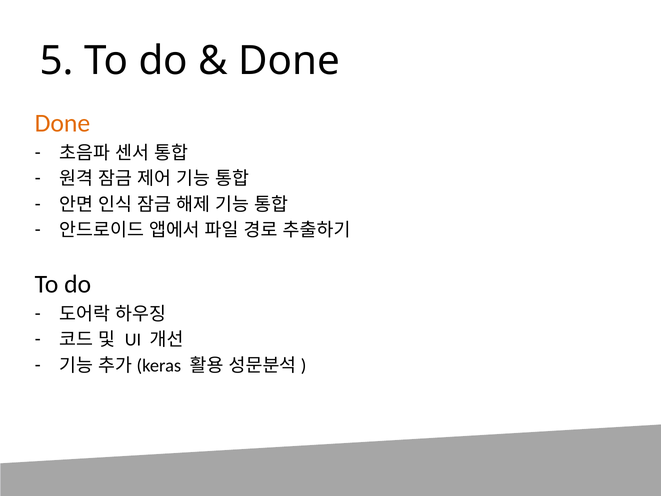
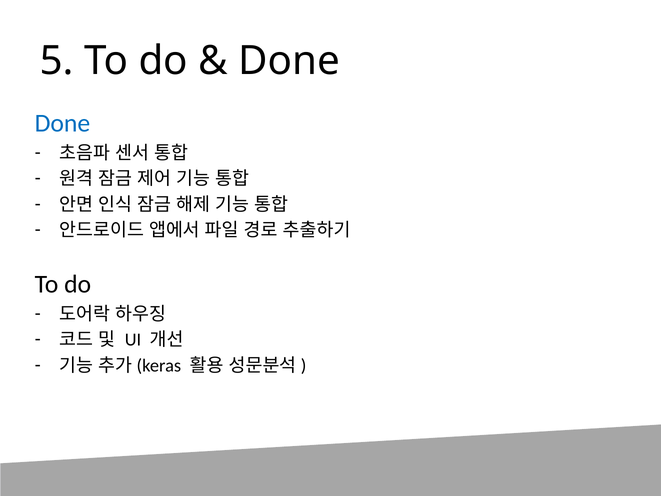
Done at (62, 123) colour: orange -> blue
